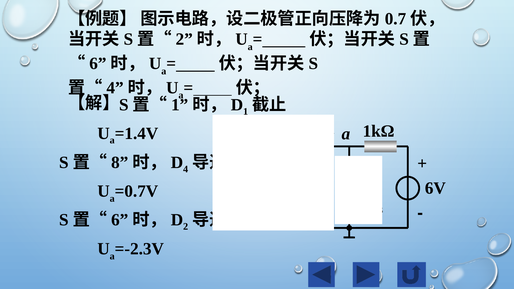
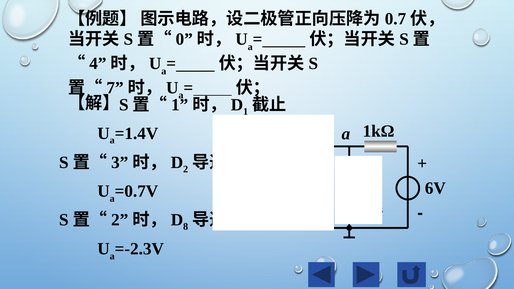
2 at (184, 39): 2 -> 0
6 at (98, 64): 6 -> 4
4 at (115, 88): 4 -> 7
8 at (120, 162): 8 -> 3
4 at (186, 169): 4 -> 2
6 at (120, 220): 6 -> 2
2 at (186, 227): 2 -> 8
